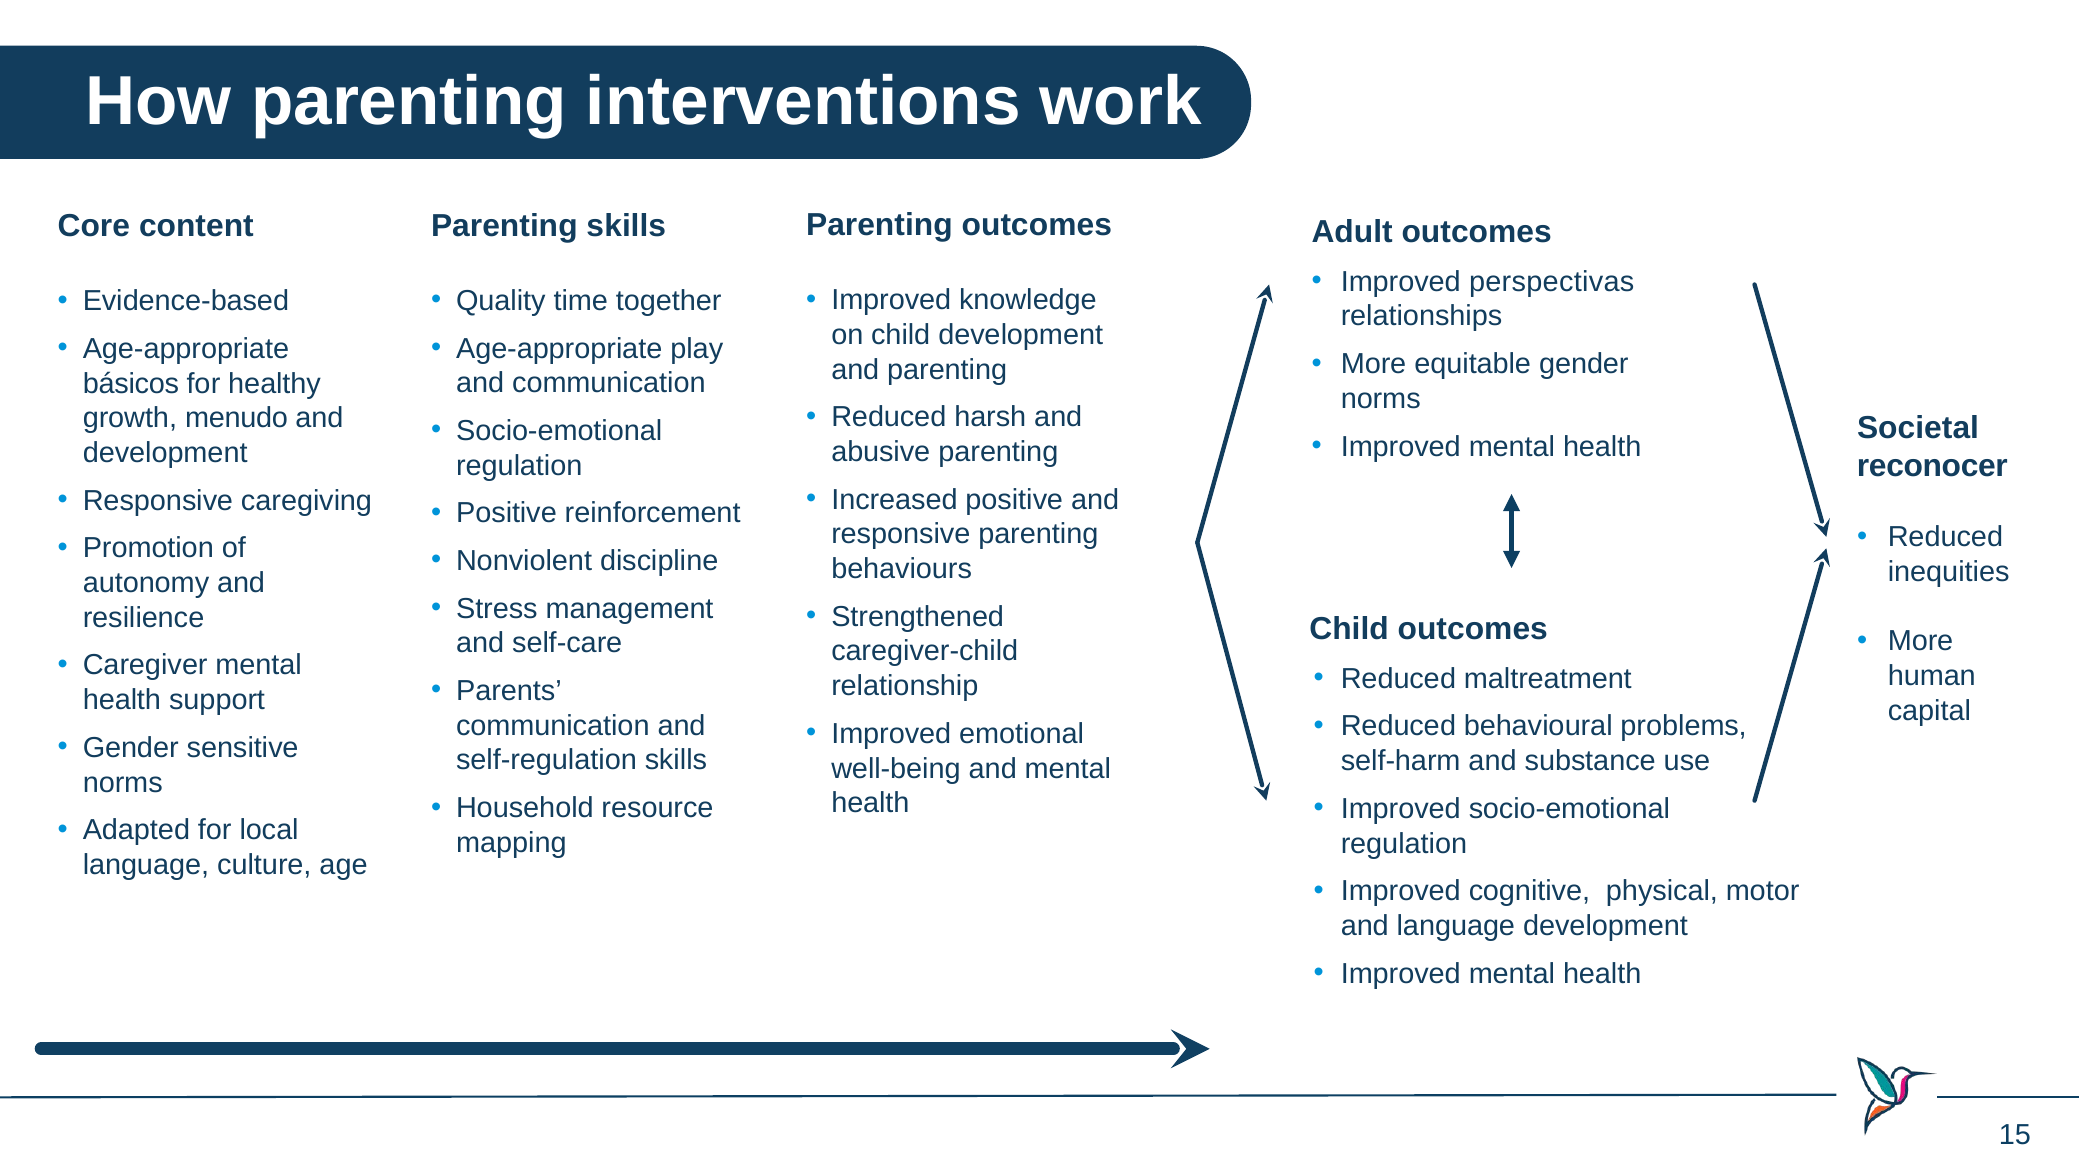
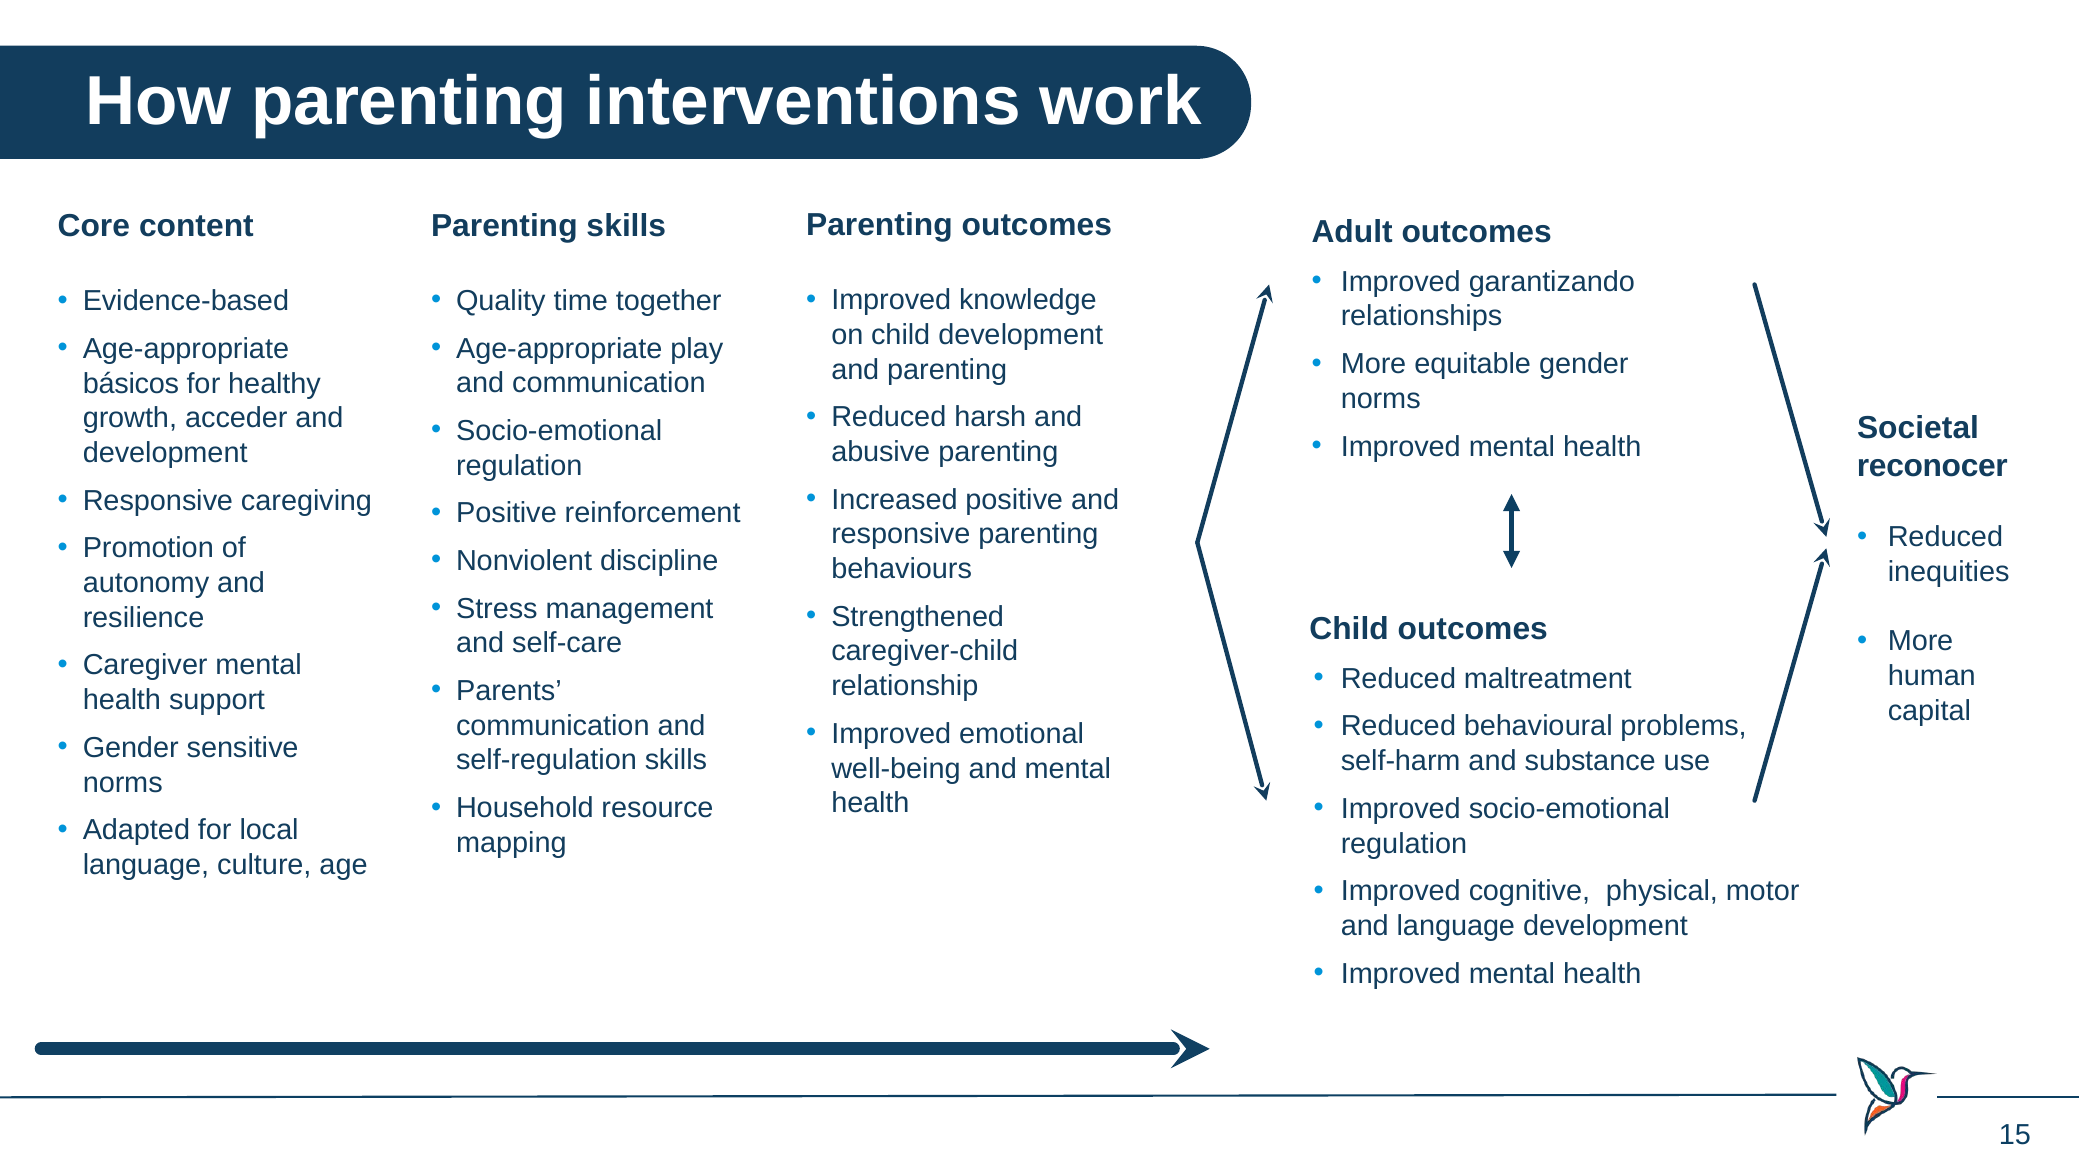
perspectivas: perspectivas -> garantizando
menudo: menudo -> acceder
